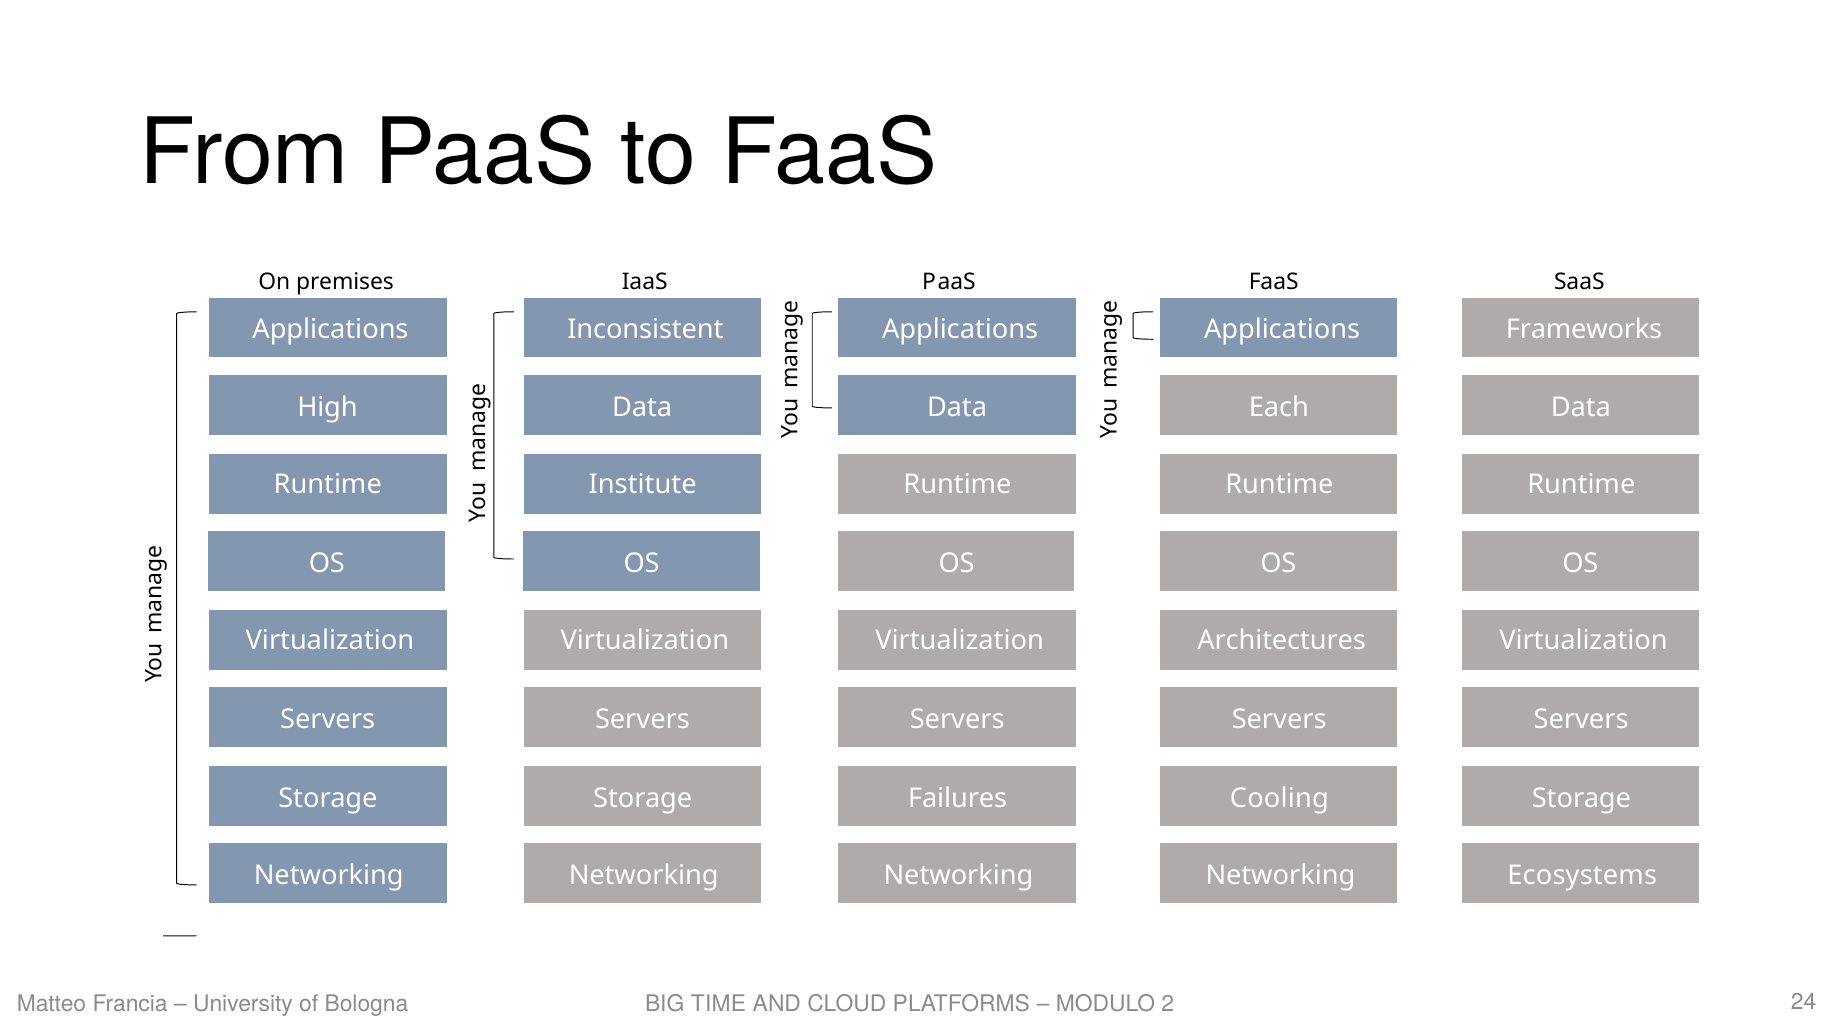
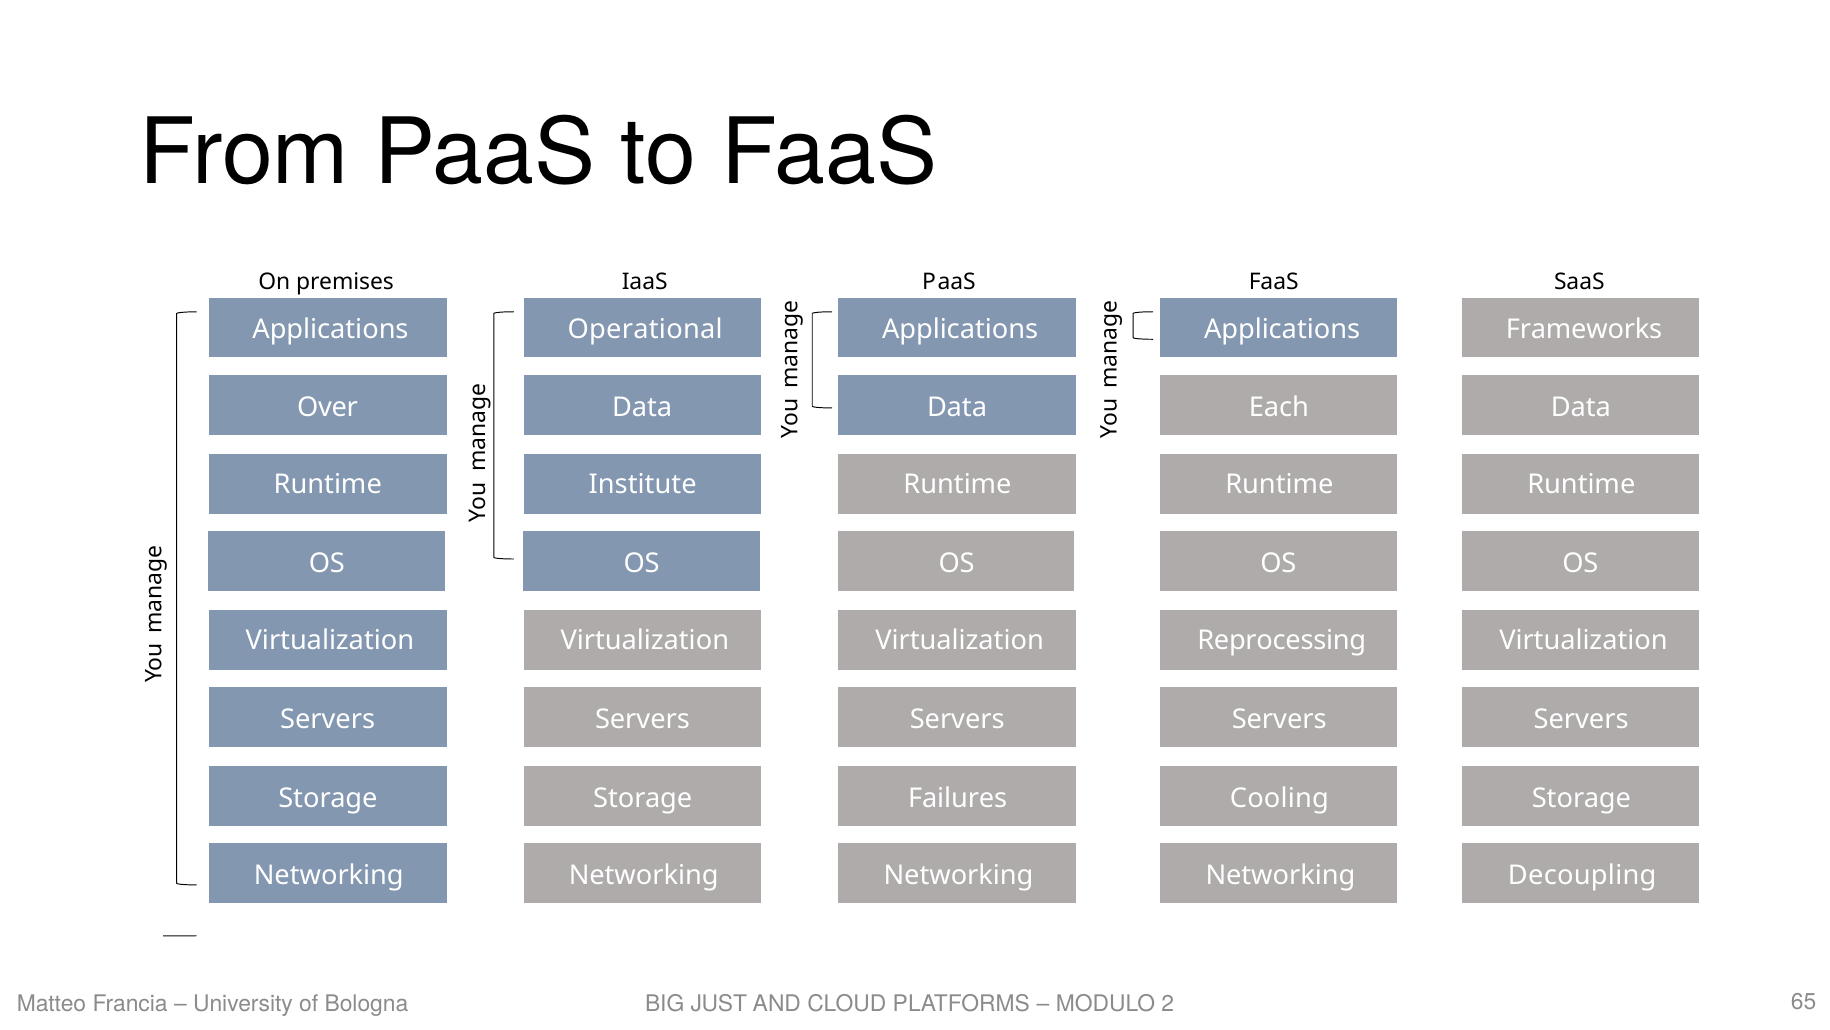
Inconsistent: Inconsistent -> Operational
High: High -> Over
Architectures: Architectures -> Reprocessing
Ecosystems: Ecosystems -> Decoupling
TIME: TIME -> JUST
24: 24 -> 65
